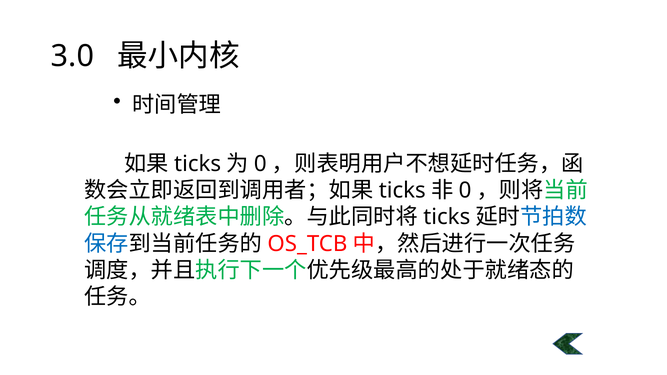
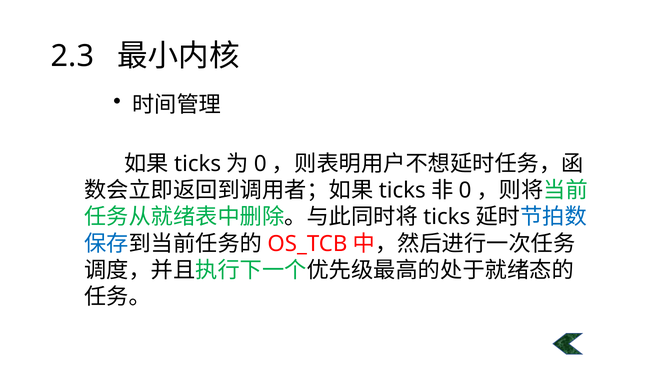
3.0: 3.0 -> 2.3
